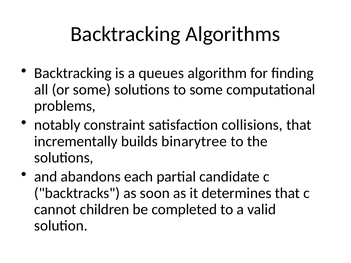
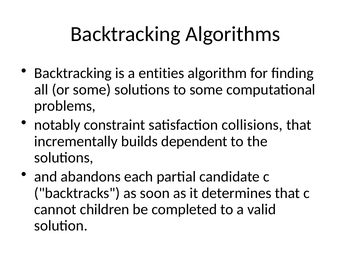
queues: queues -> entities
binarytree: binarytree -> dependent
